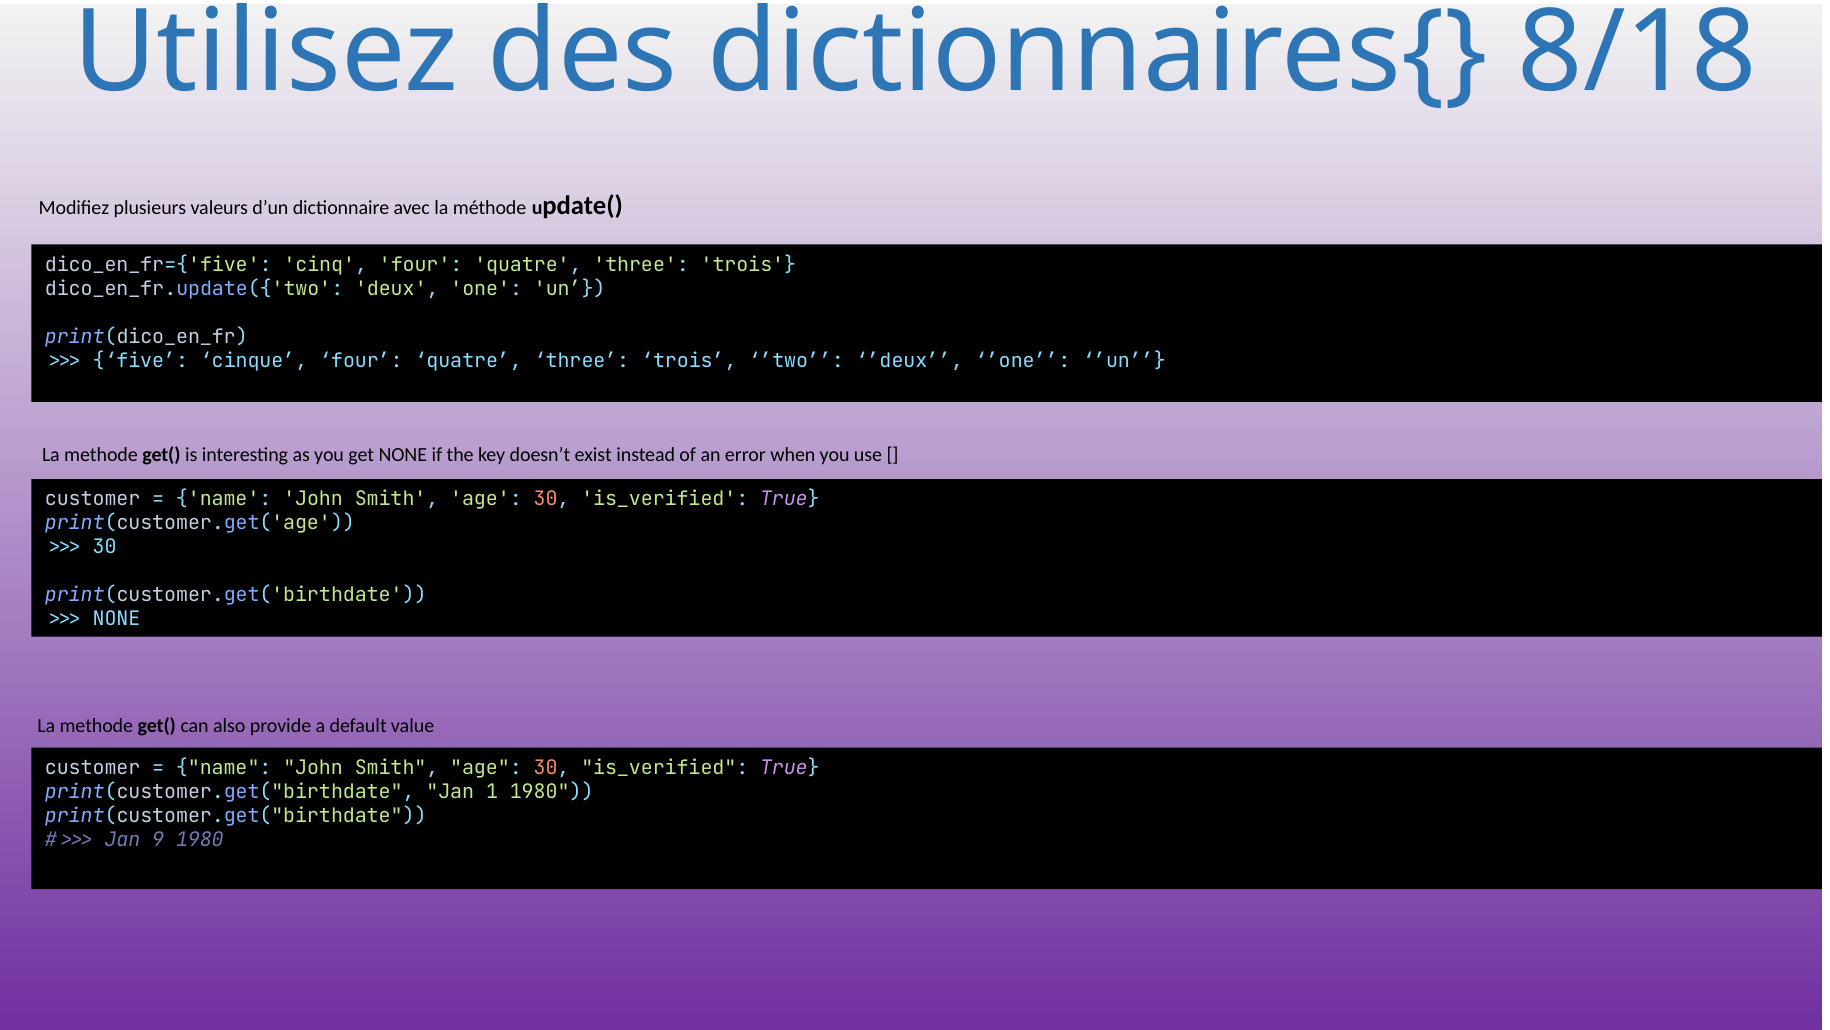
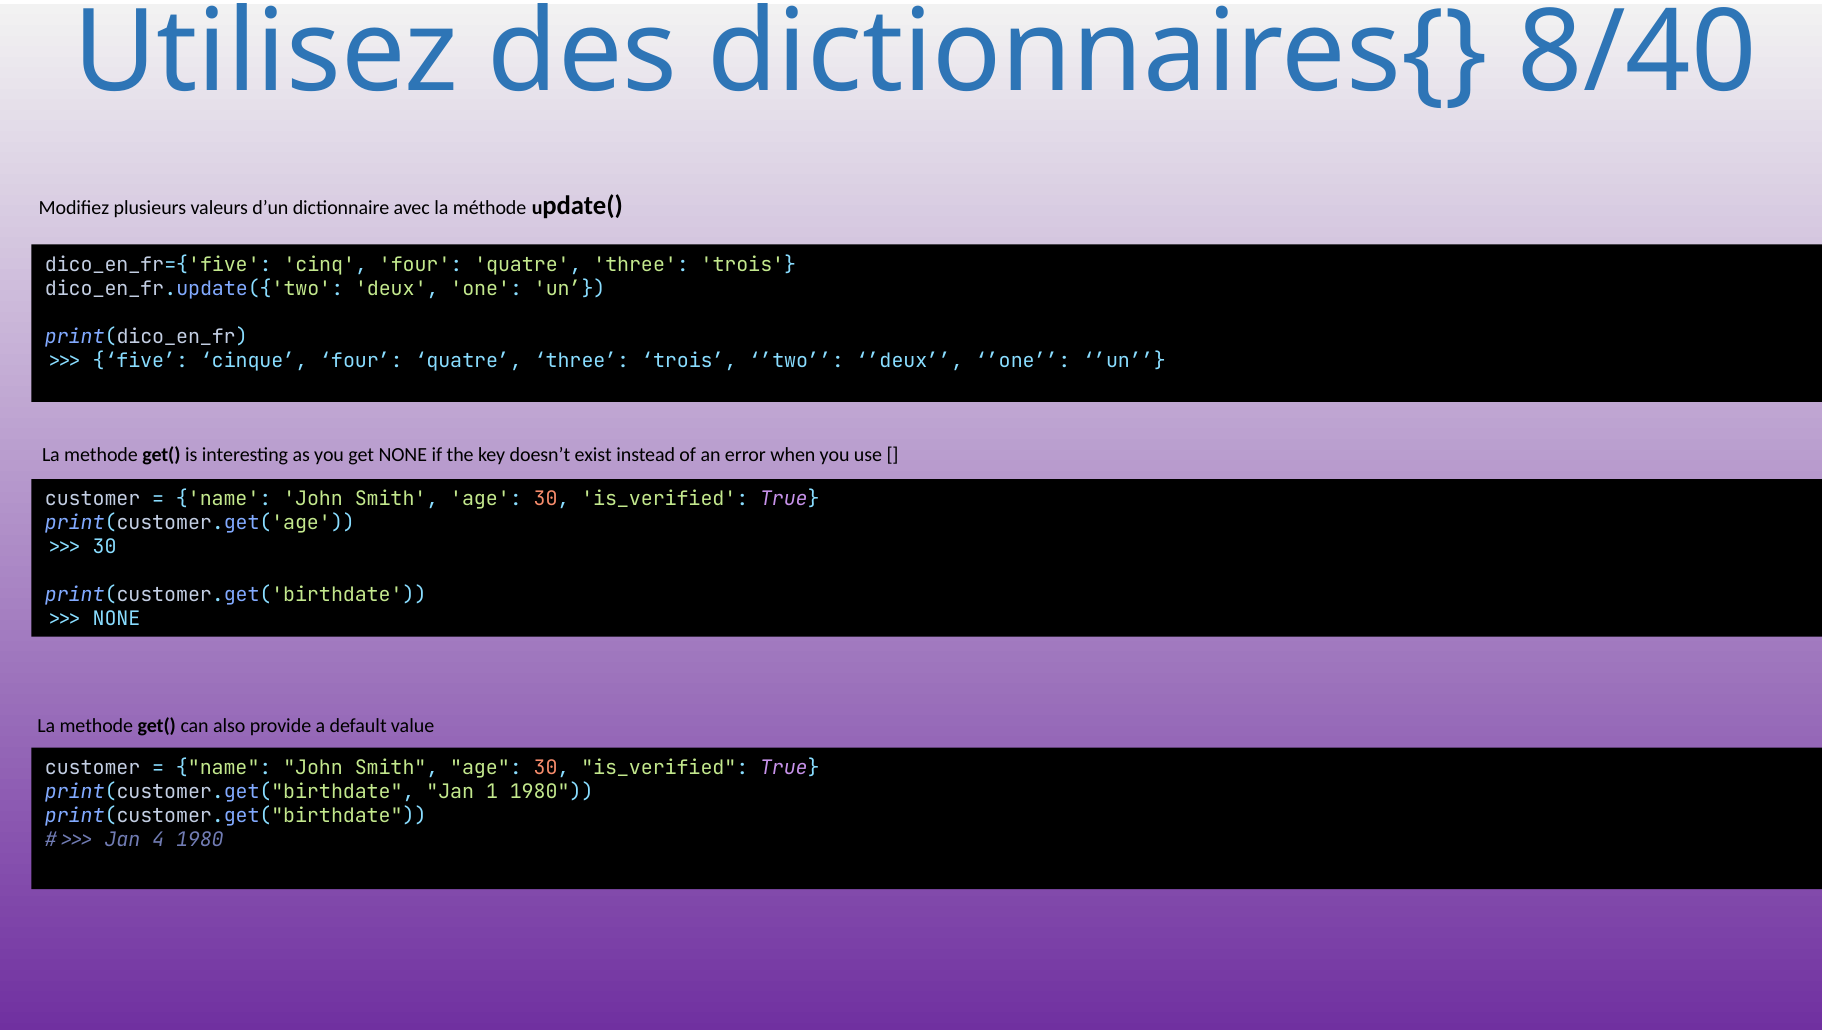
8/18: 8/18 -> 8/40
9: 9 -> 4
